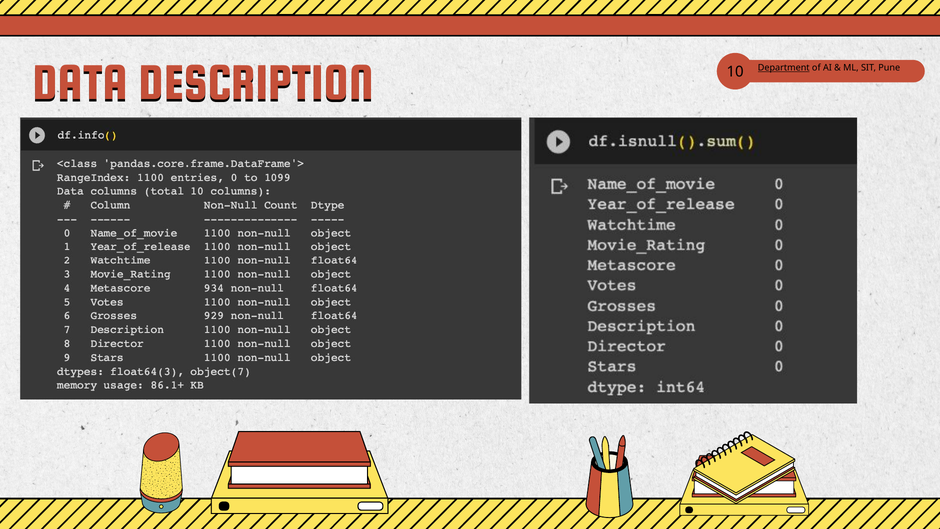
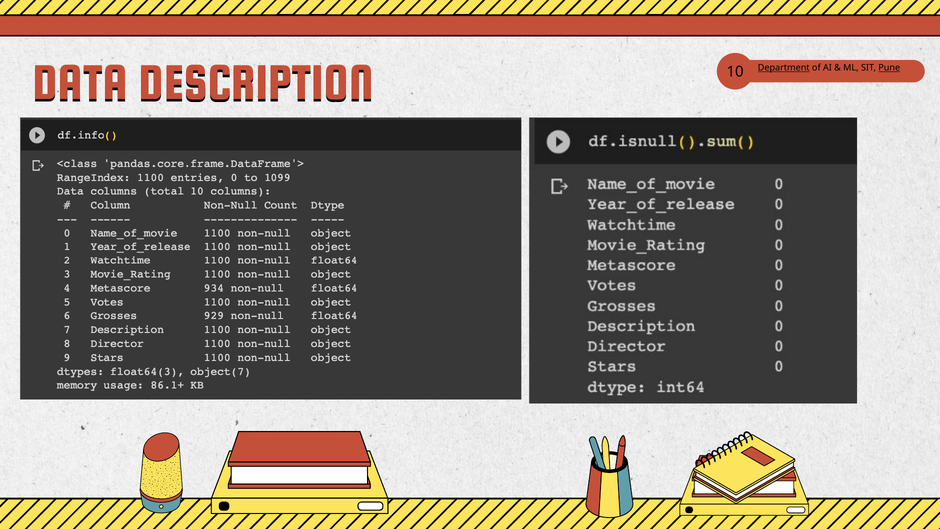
Pune underline: none -> present
